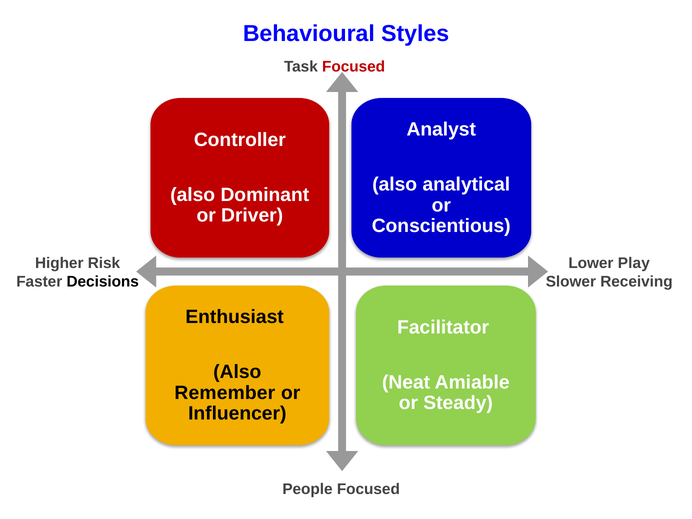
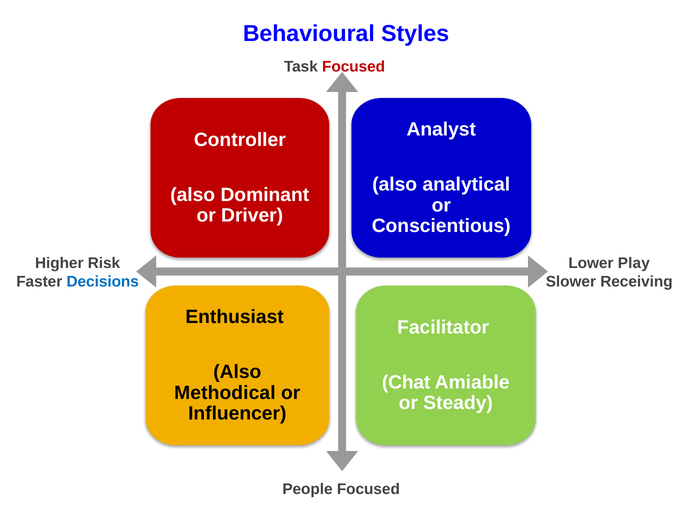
Decisions colour: black -> blue
Neat: Neat -> Chat
Remember: Remember -> Methodical
